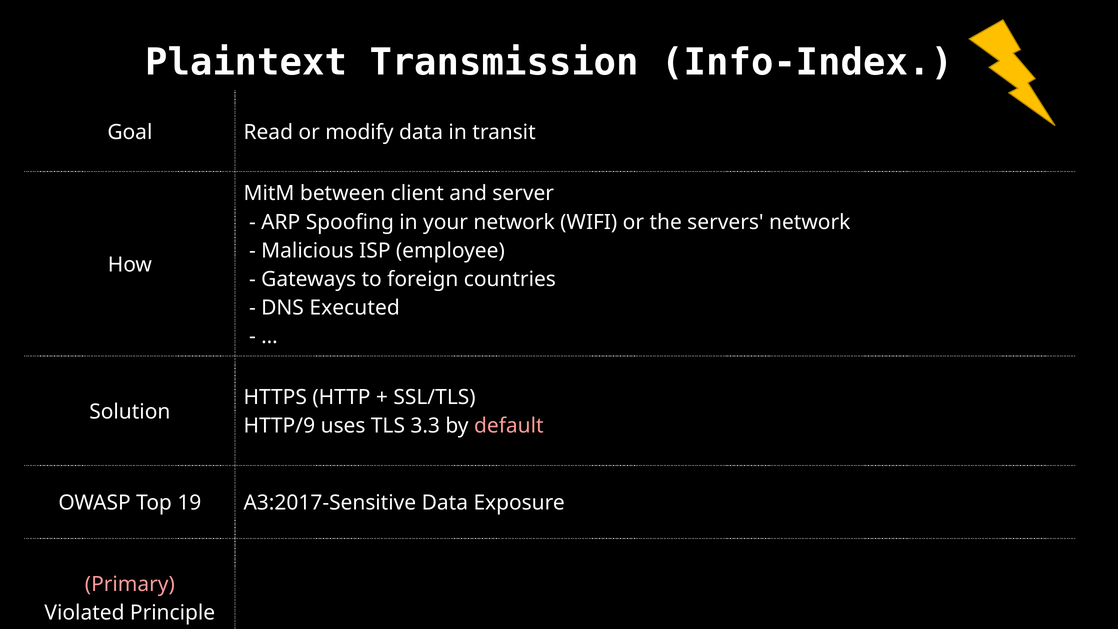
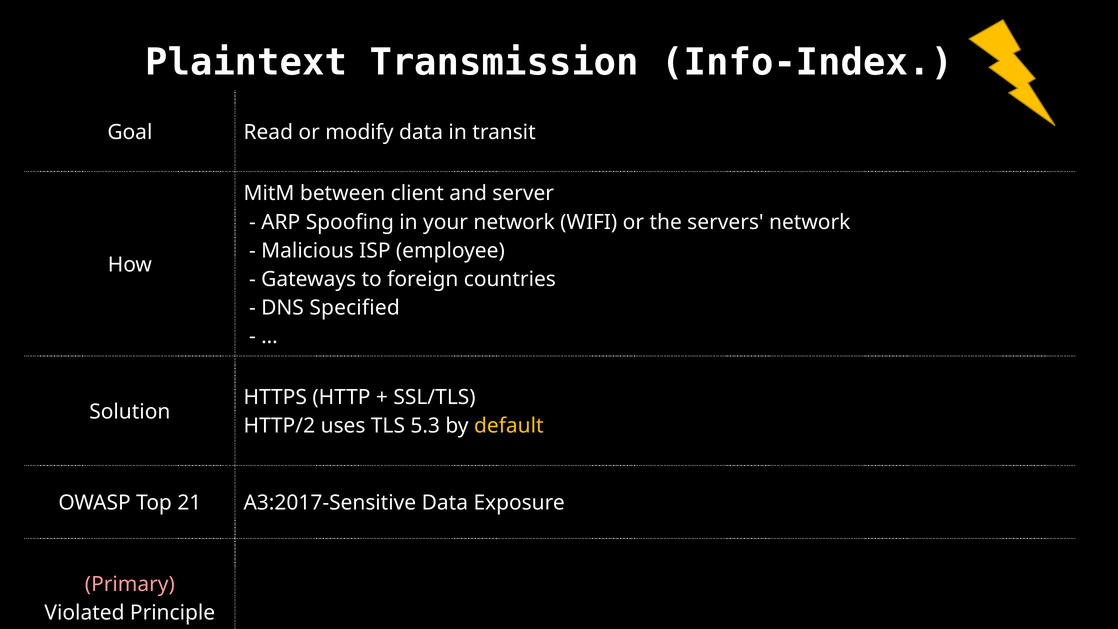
Executed: Executed -> Specified
HTTP/9: HTTP/9 -> HTTP/2
3.3: 3.3 -> 5.3
default colour: pink -> yellow
19: 19 -> 21
